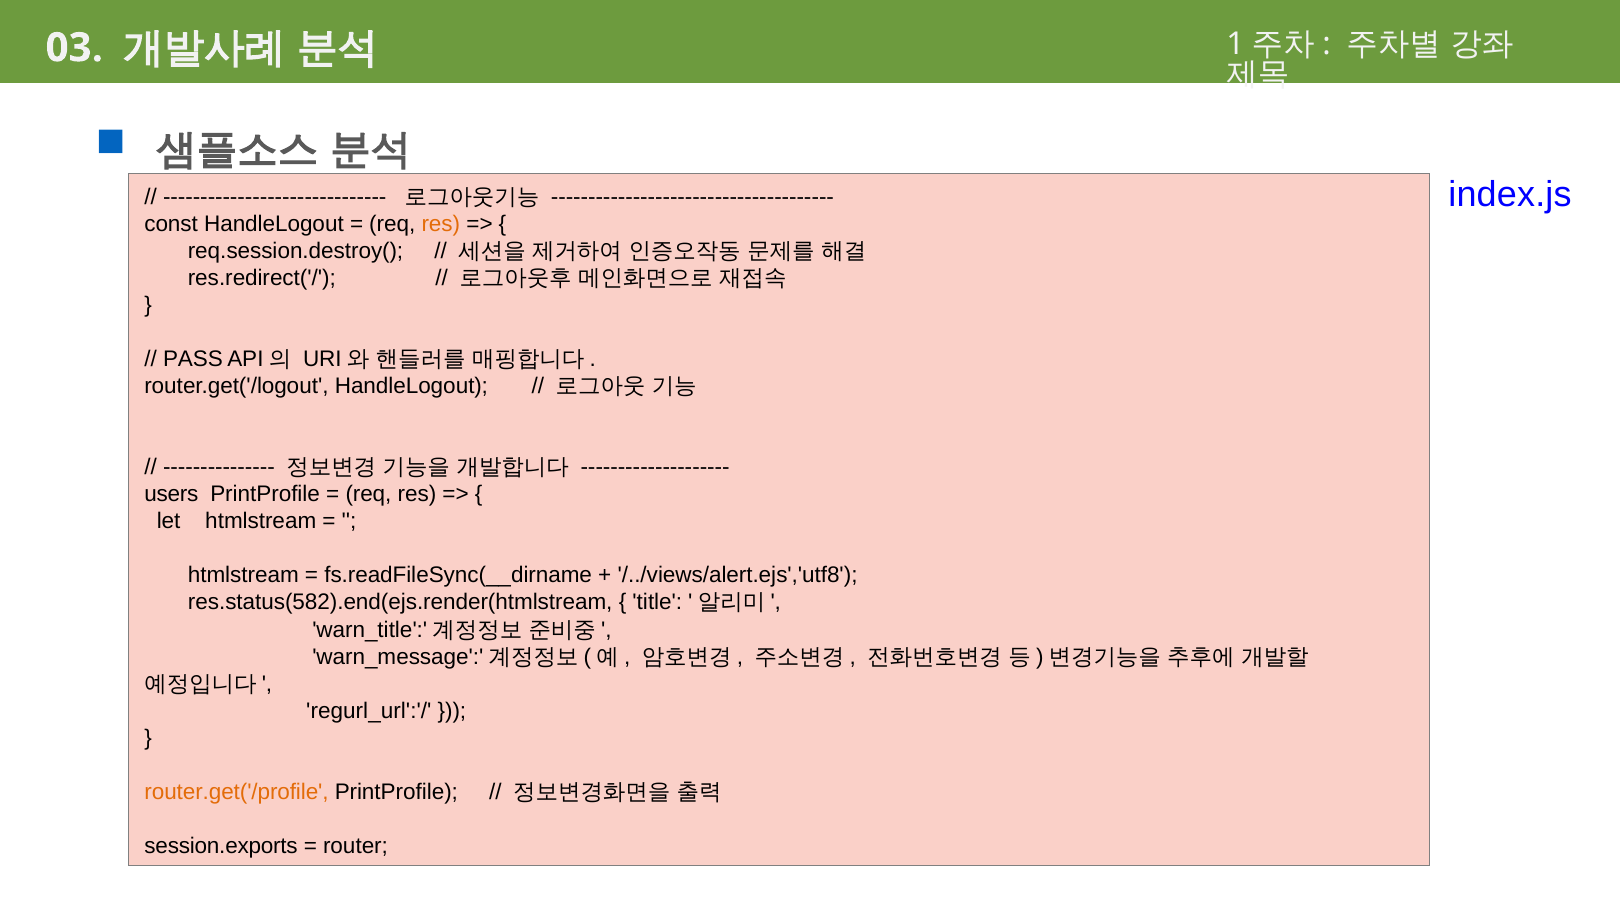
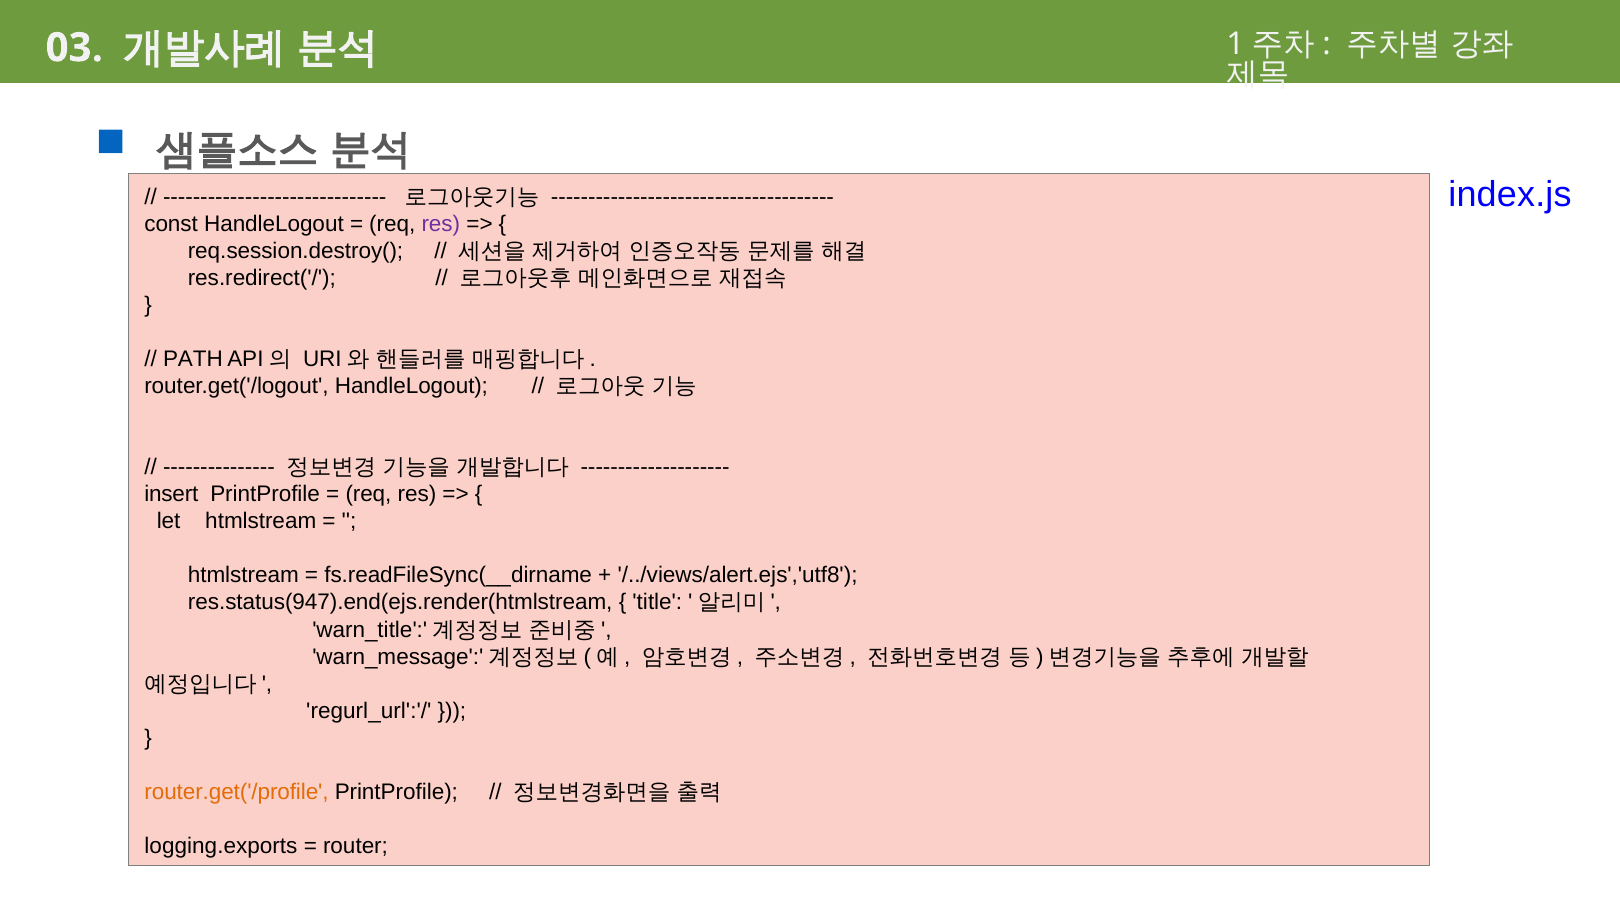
res at (441, 224) colour: orange -> purple
PASS: PASS -> PATH
users: users -> insert
res.status(582).end(ejs.render(htmlstream: res.status(582).end(ejs.render(htmlstream -> res.status(947).end(ejs.render(htmlstream
session.exports: session.exports -> logging.exports
